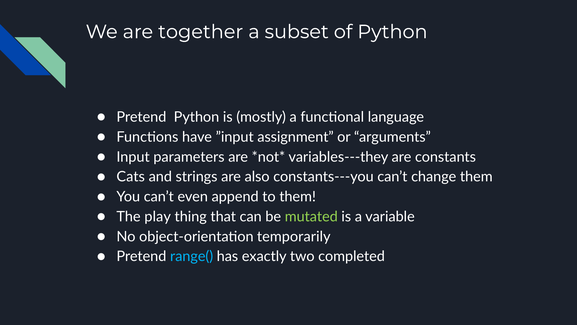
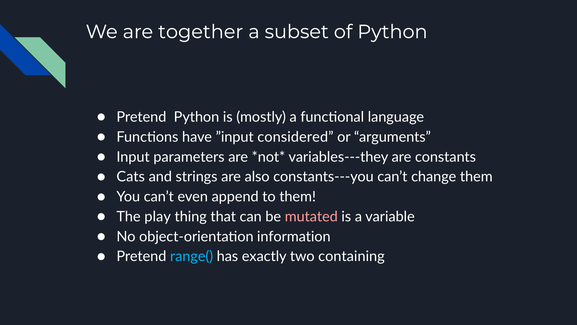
assignment: assignment -> considered
mutated colour: light green -> pink
temporarily: temporarily -> information
completed: completed -> containing
